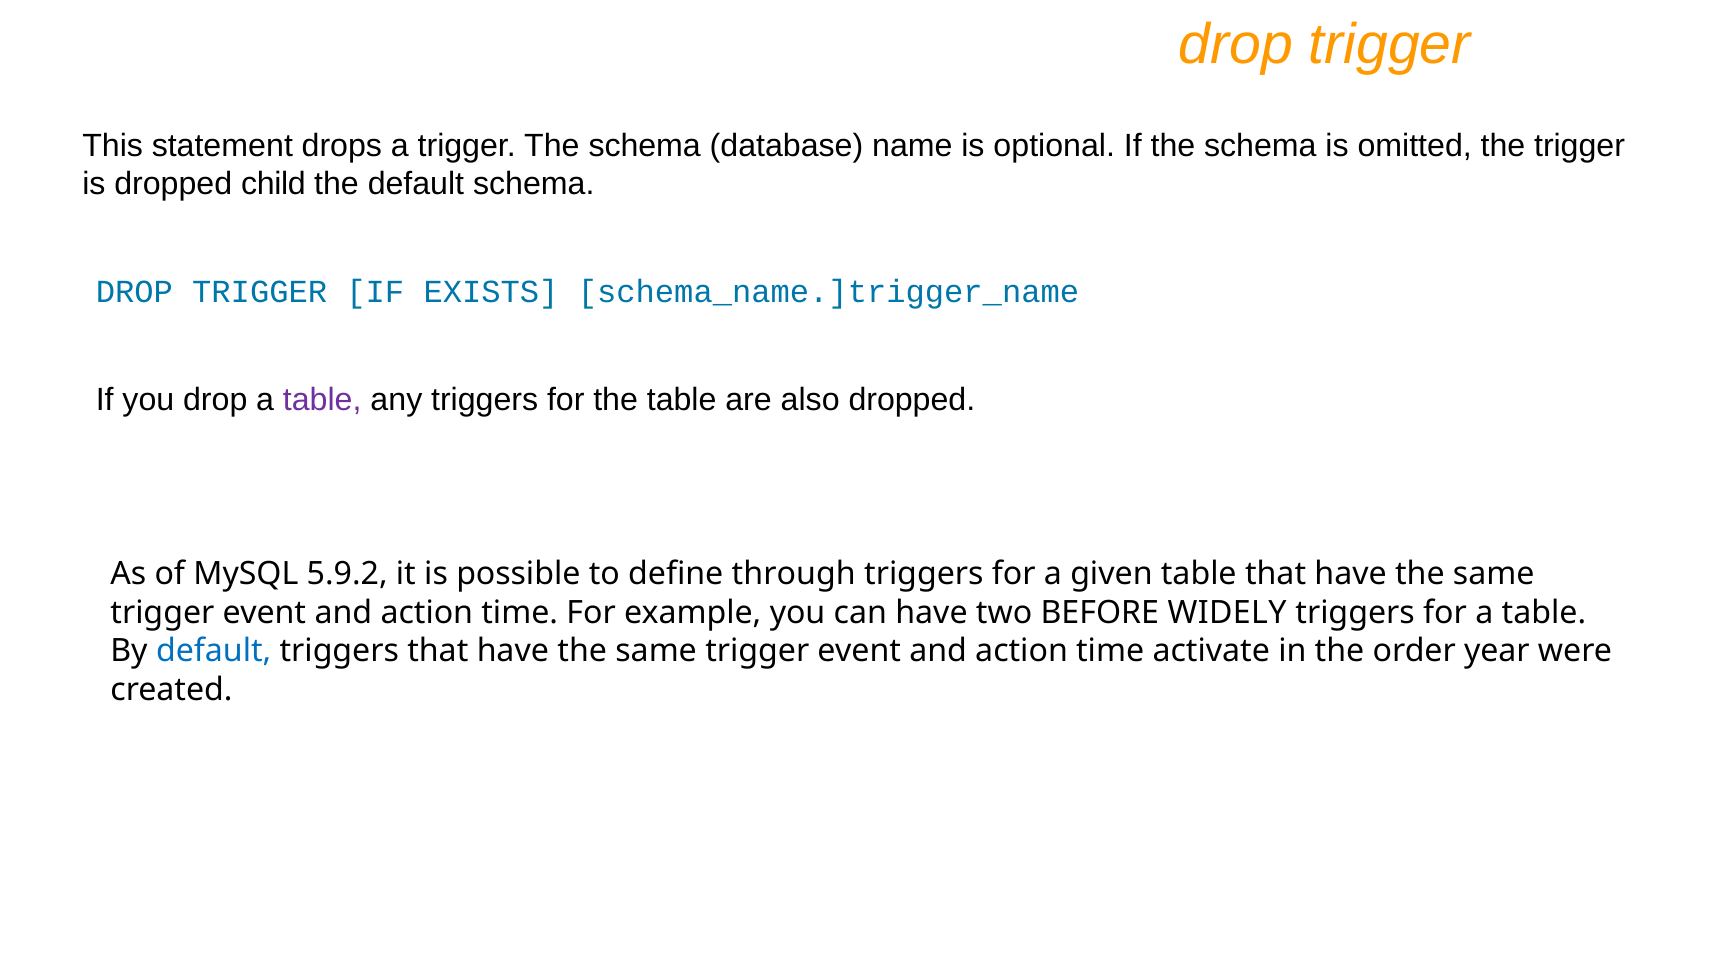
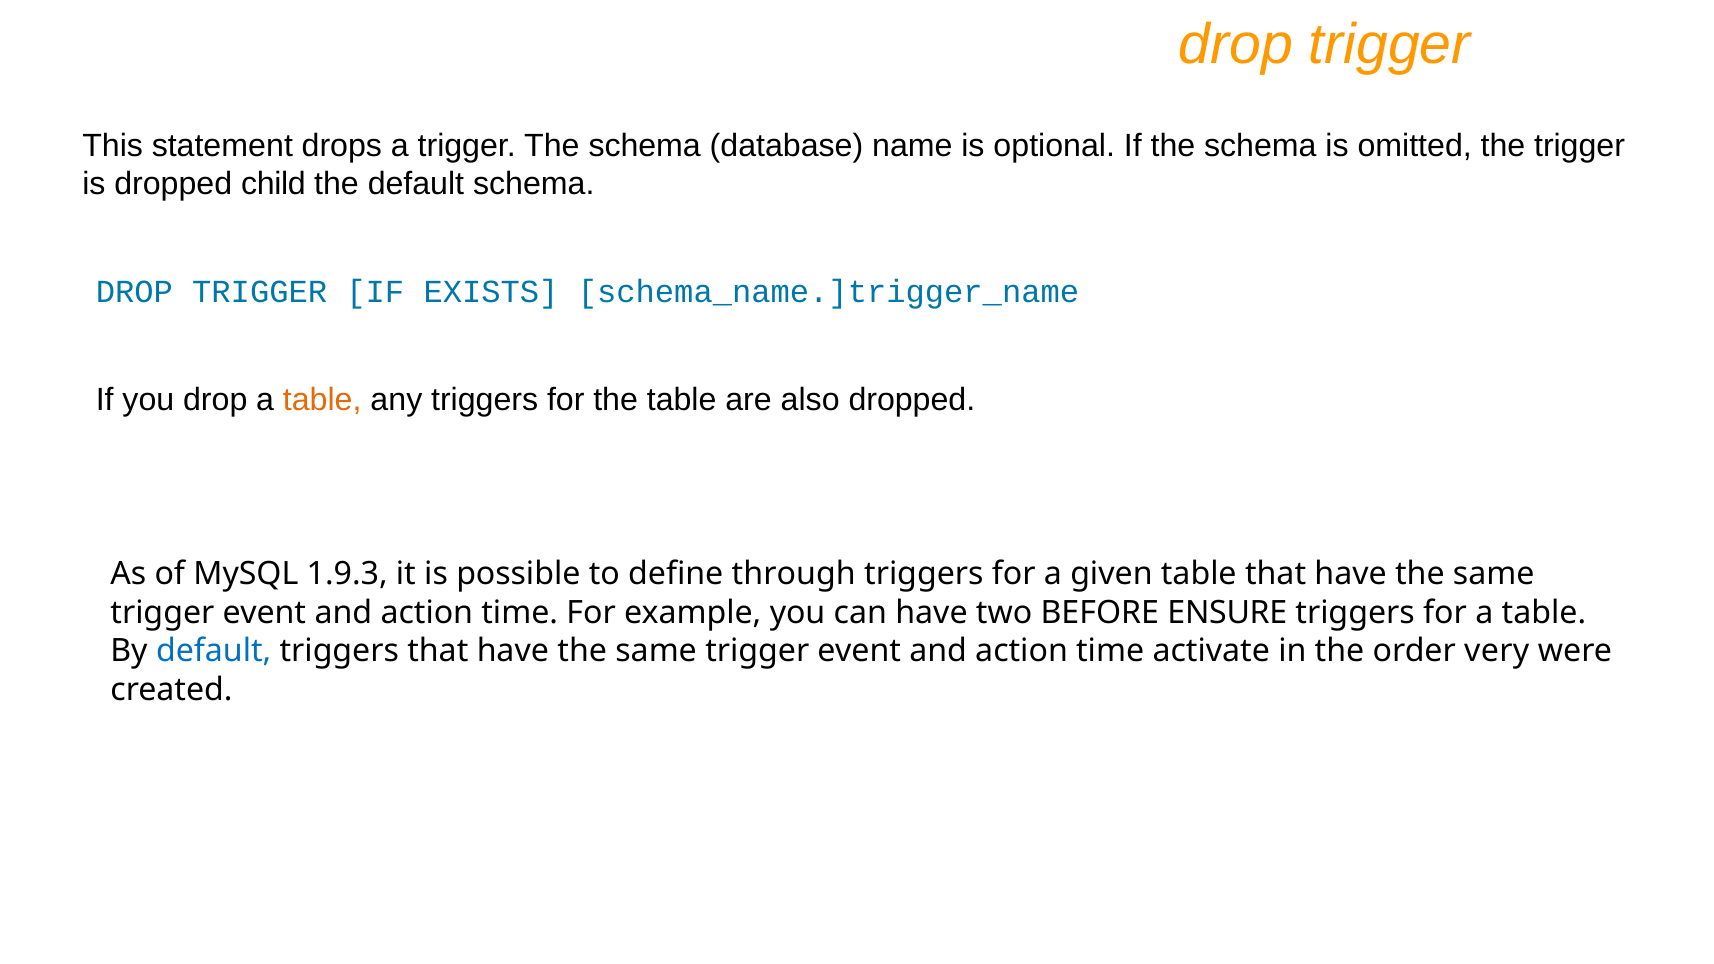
table at (322, 400) colour: purple -> orange
5.9.2: 5.9.2 -> 1.9.3
WIDELY: WIDELY -> ENSURE
year: year -> very
